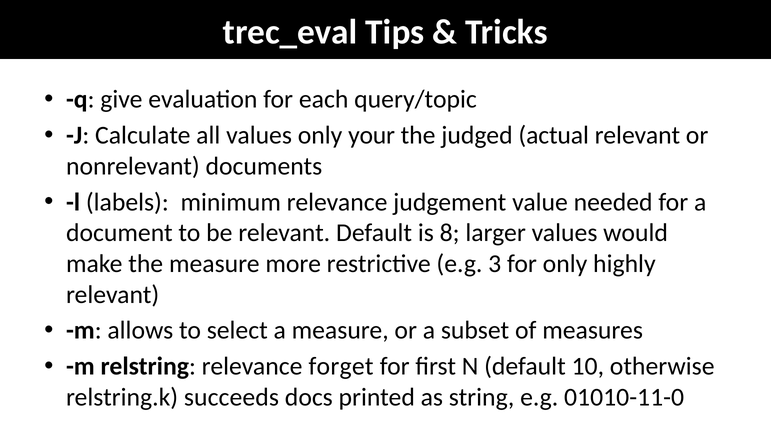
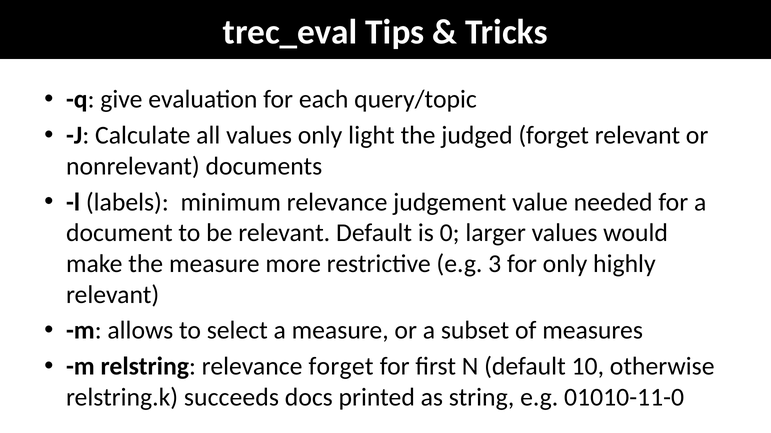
your: your -> light
judged actual: actual -> forget
8: 8 -> 0
